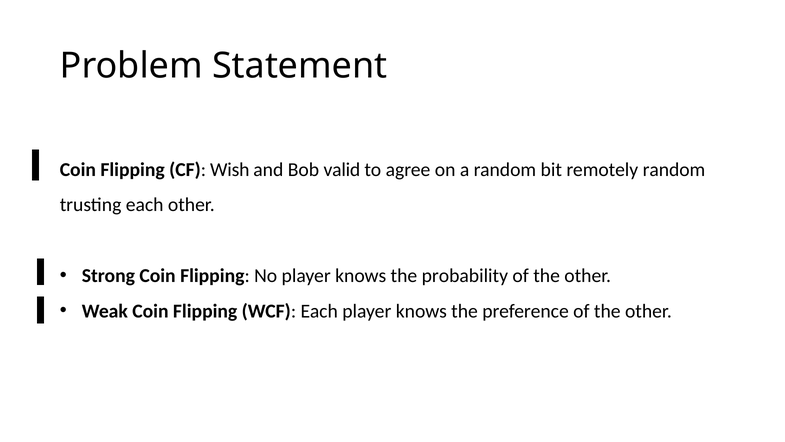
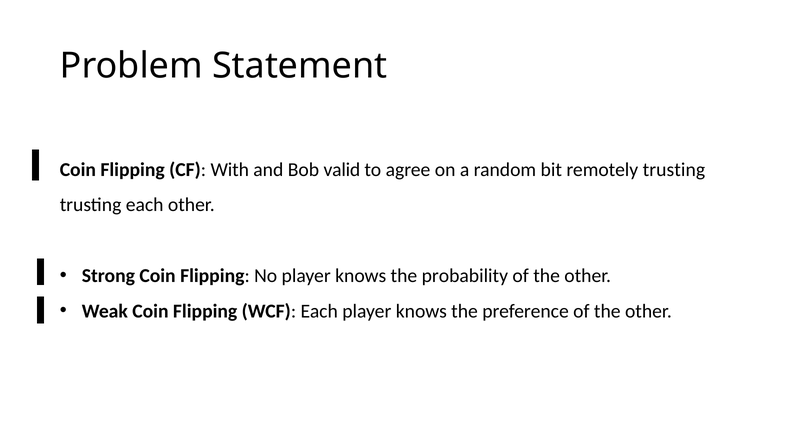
Wish: Wish -> With
remotely random: random -> trusting
